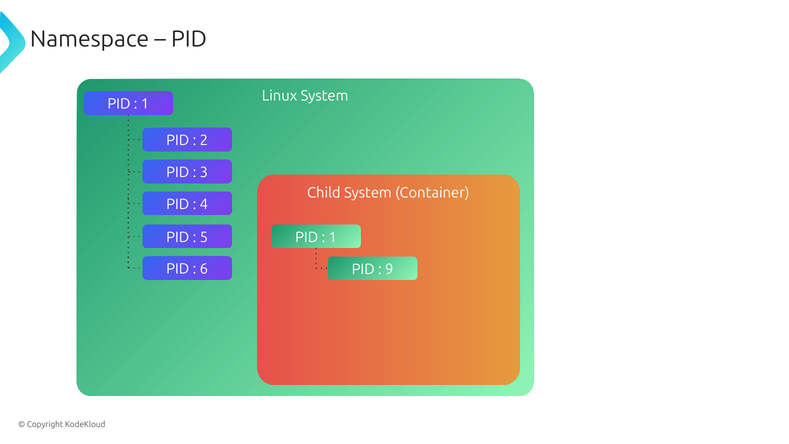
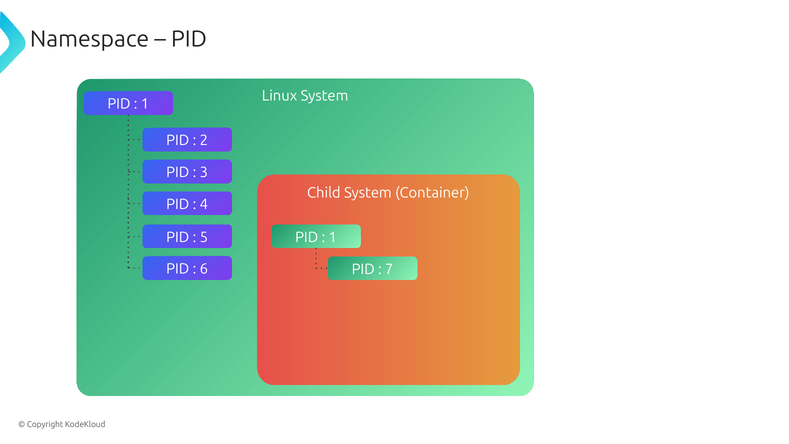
9: 9 -> 7
